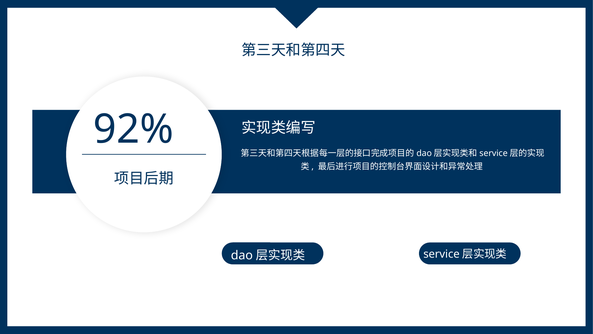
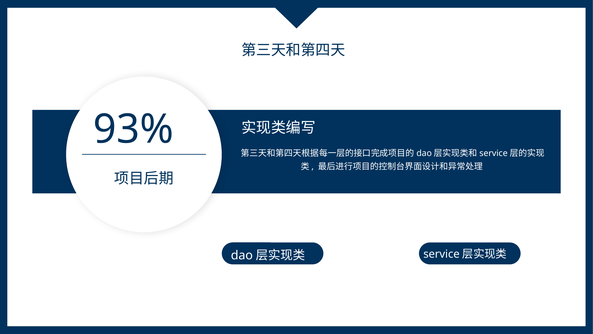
92%: 92% -> 93%
